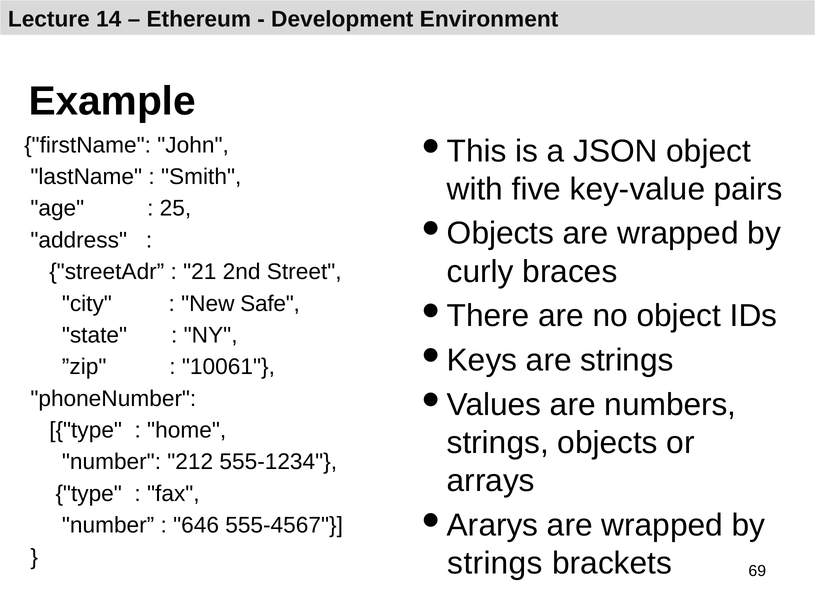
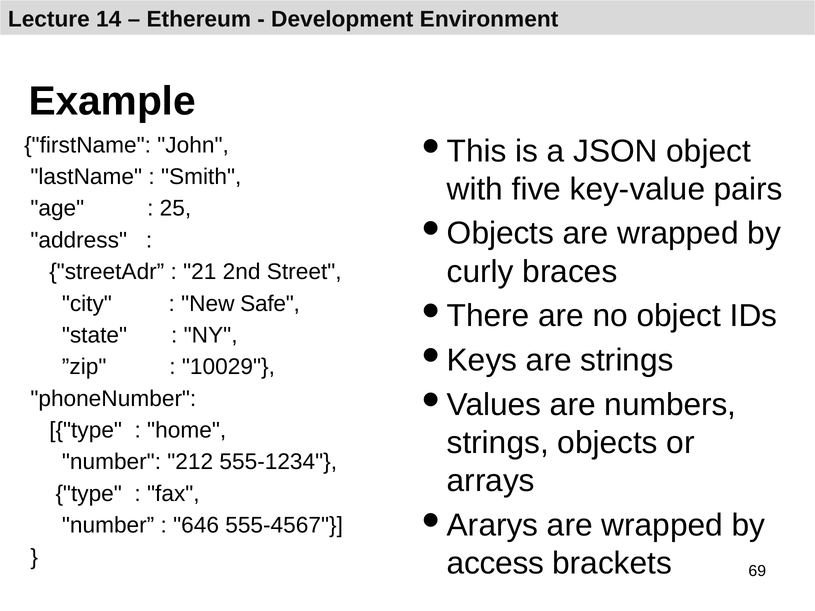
10061: 10061 -> 10029
strings at (495, 563): strings -> access
